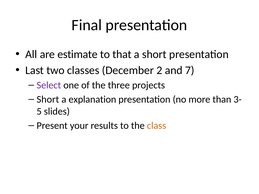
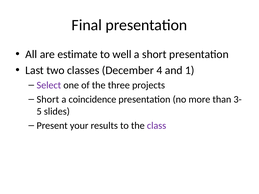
that: that -> well
2: 2 -> 4
7: 7 -> 1
explanation: explanation -> coincidence
class colour: orange -> purple
